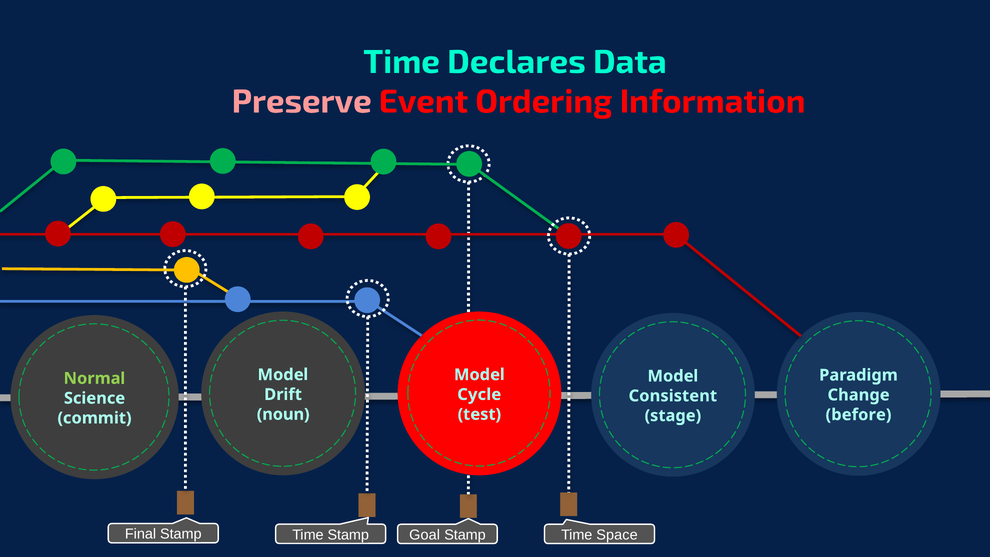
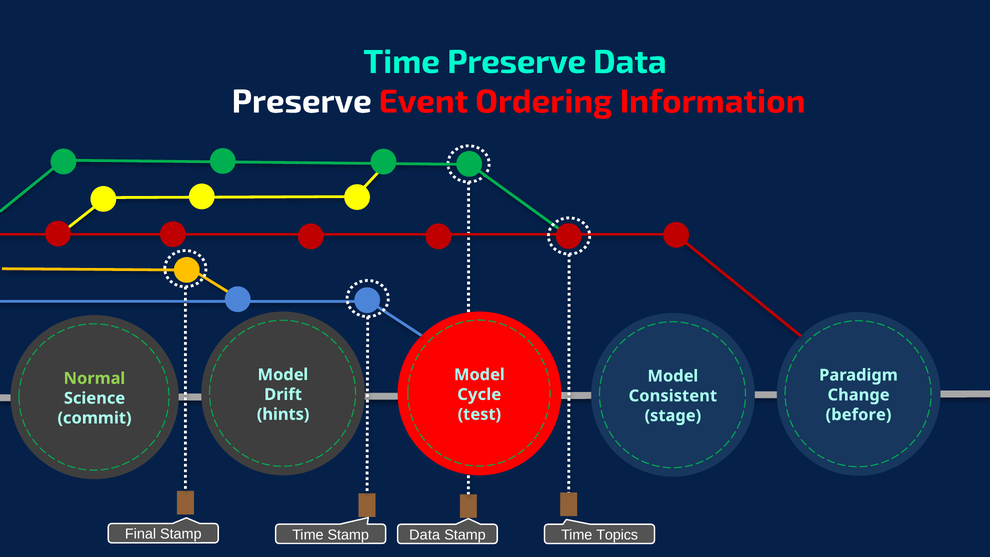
Time Declares: Declares -> Preserve
Preserve at (302, 102) colour: pink -> white
noun: noun -> hints
Space: Space -> Topics
Stamp Goal: Goal -> Data
